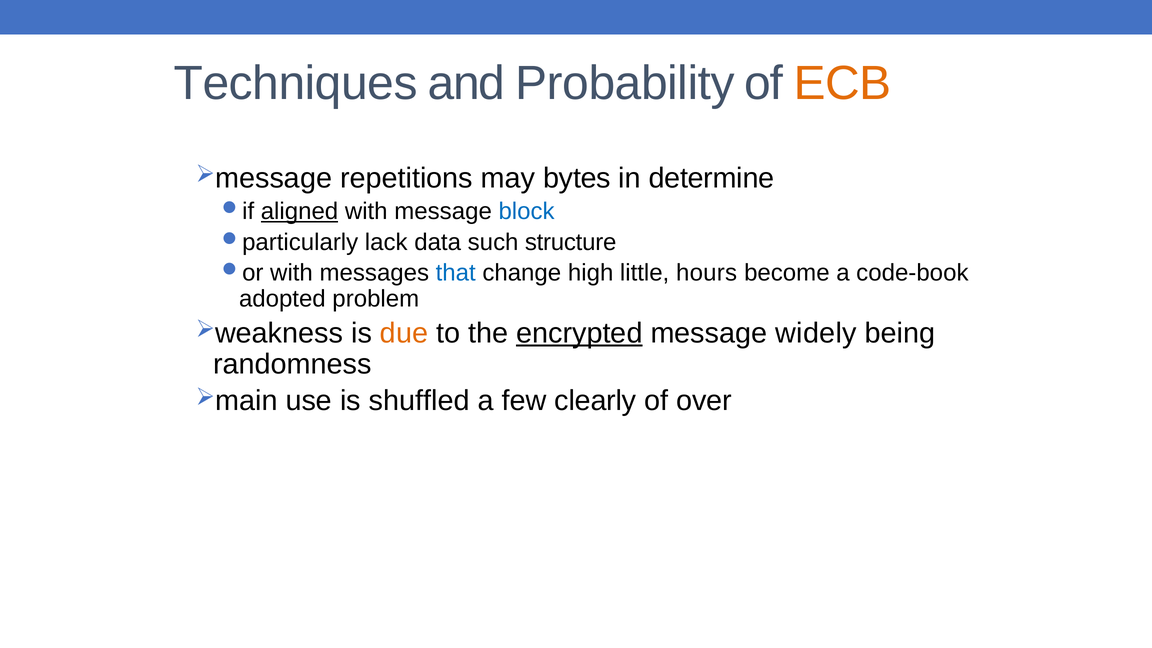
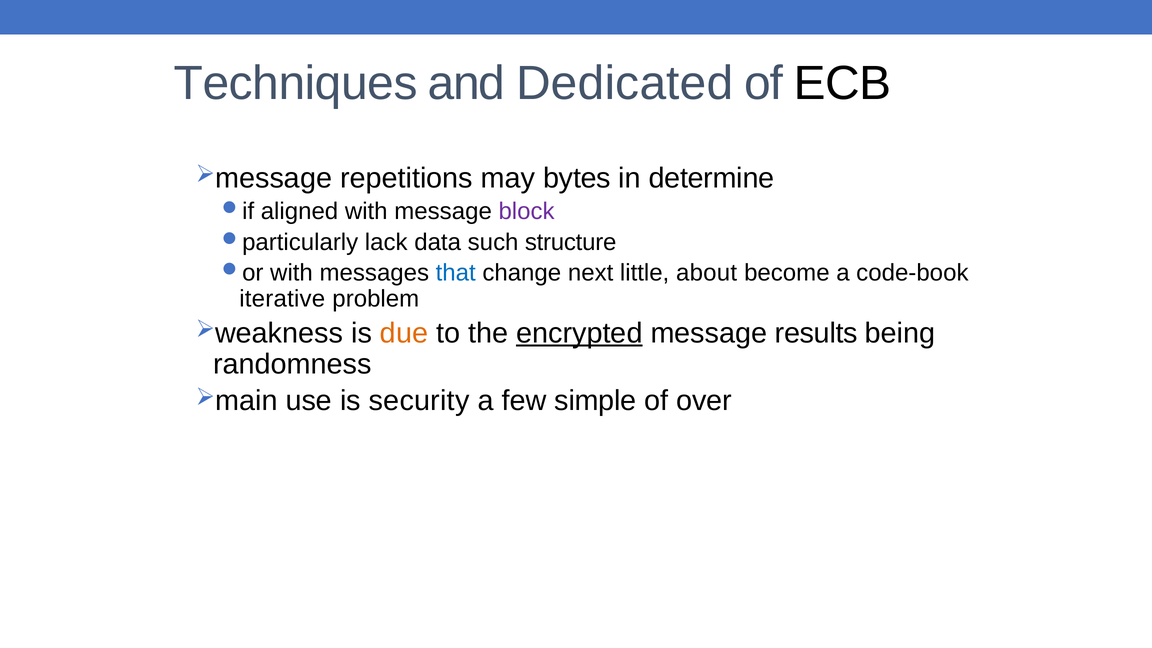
Probability: Probability -> Dedicated
ECB colour: orange -> black
aligned underline: present -> none
block colour: blue -> purple
high: high -> next
hours: hours -> about
adopted: adopted -> iterative
widely: widely -> results
shuffled: shuffled -> security
clearly: clearly -> simple
